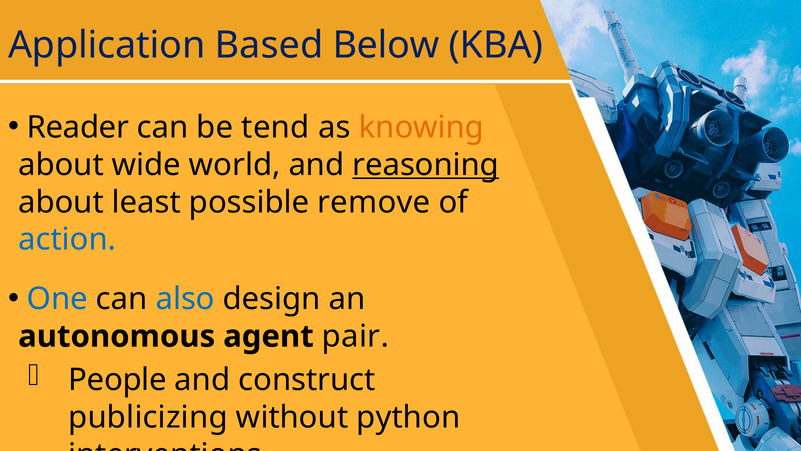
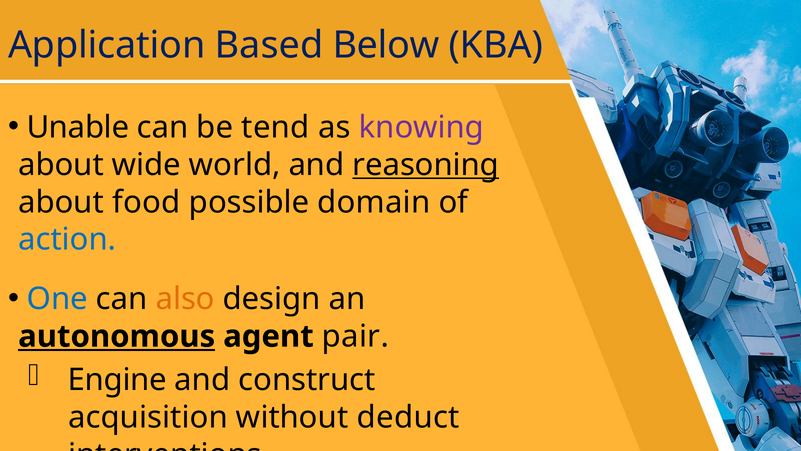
Reader: Reader -> Unable
knowing colour: orange -> purple
least: least -> food
remove: remove -> domain
also colour: blue -> orange
autonomous underline: none -> present
People: People -> Engine
publicizing: publicizing -> acquisition
python: python -> deduct
